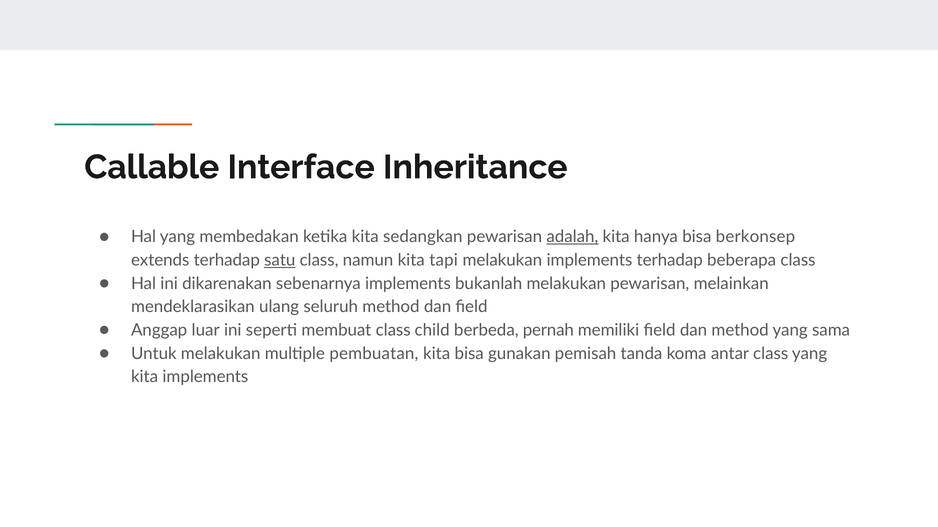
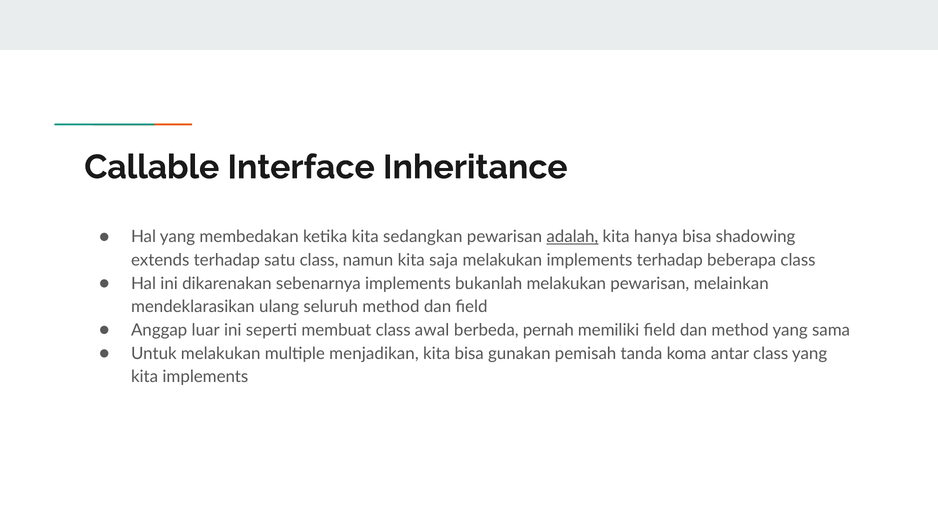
berkonsep: berkonsep -> shadowing
satu underline: present -> none
tapi: tapi -> saja
child: child -> awal
pembuatan: pembuatan -> menjadikan
